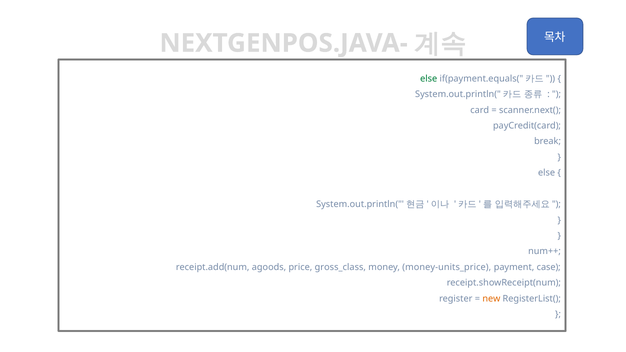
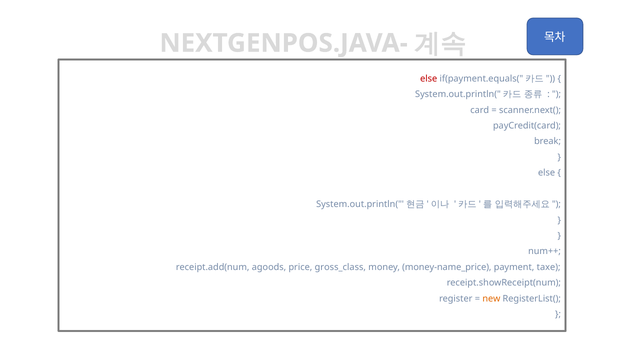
else at (429, 79) colour: green -> red
money-units_price: money-units_price -> money-name_price
case: case -> taxe
